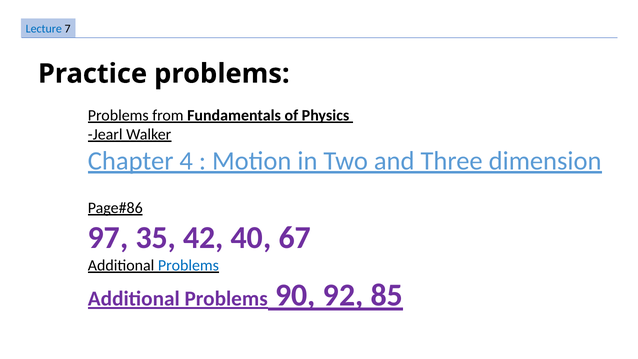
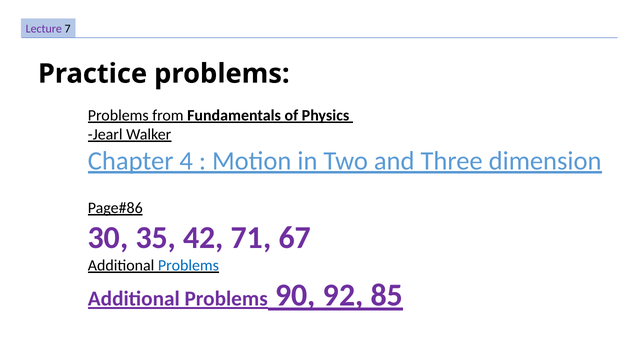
Lecture colour: blue -> purple
97: 97 -> 30
40: 40 -> 71
